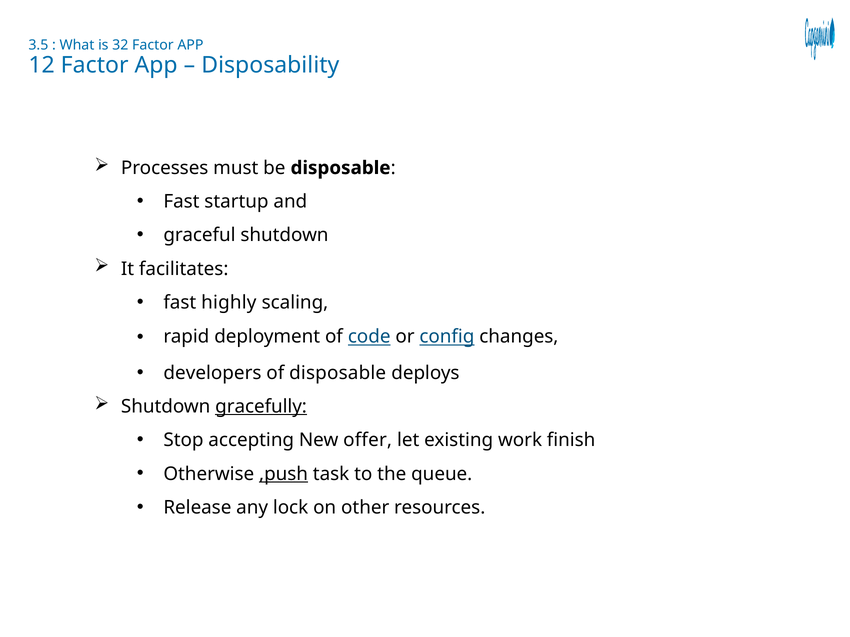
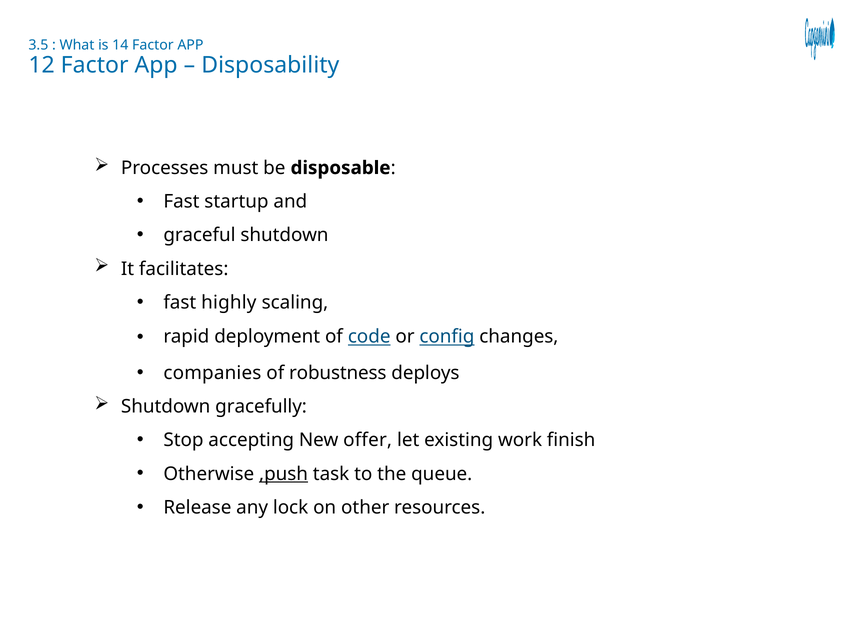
32: 32 -> 14
developers: developers -> companies
of disposable: disposable -> robustness
gracefully underline: present -> none
